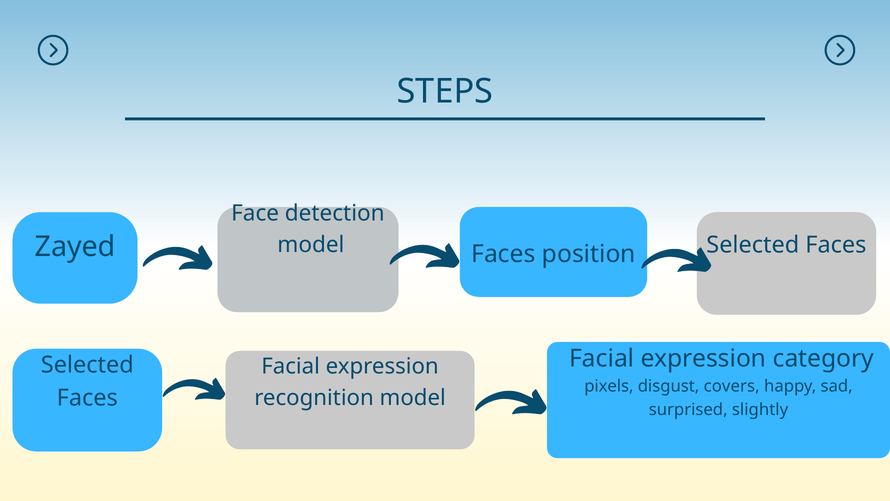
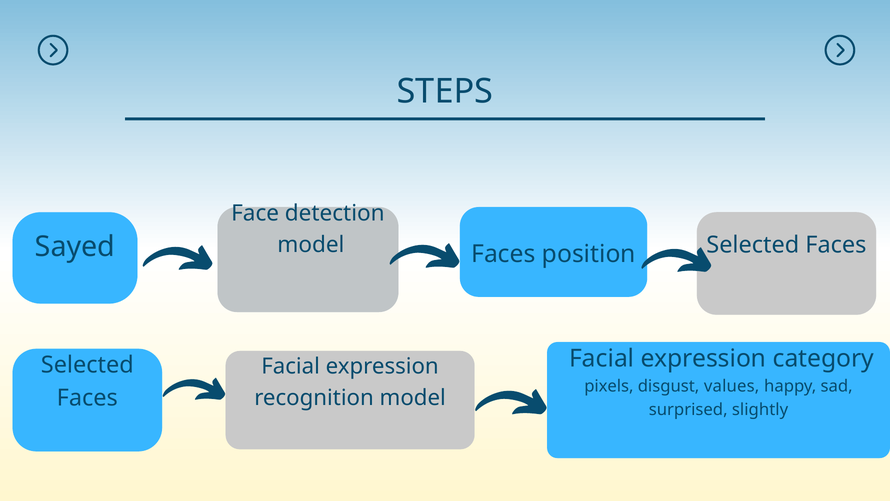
Zayed: Zayed -> Sayed
covers: covers -> values
